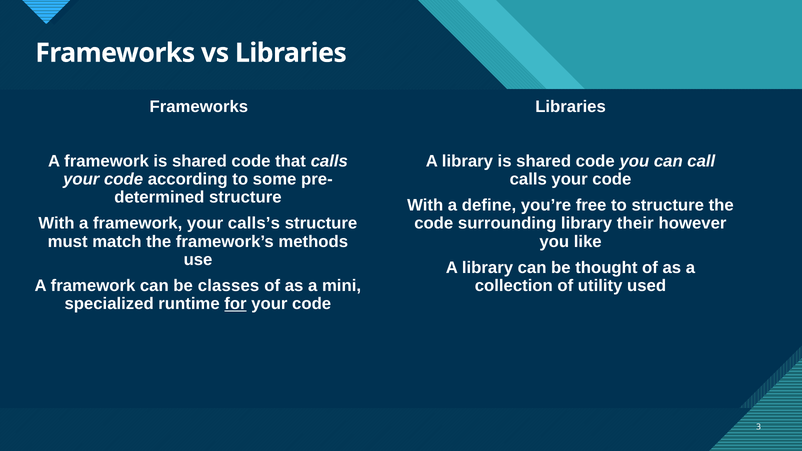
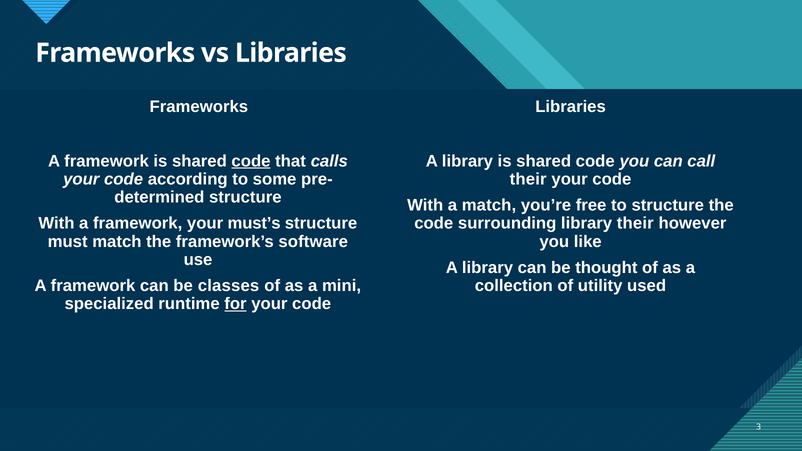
code at (251, 161) underline: none -> present
calls at (528, 179): calls -> their
a define: define -> match
calls’s: calls’s -> must’s
methods: methods -> software
